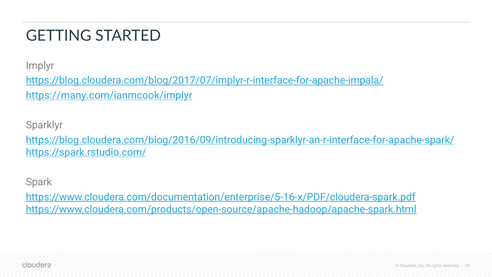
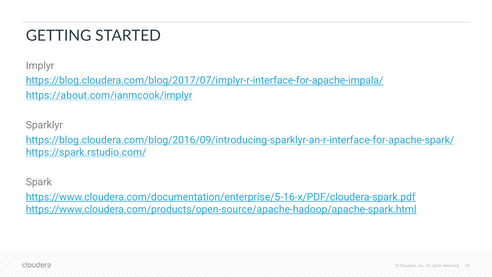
https://many.com/ianmcook/implyr: https://many.com/ianmcook/implyr -> https://about.com/ianmcook/implyr
